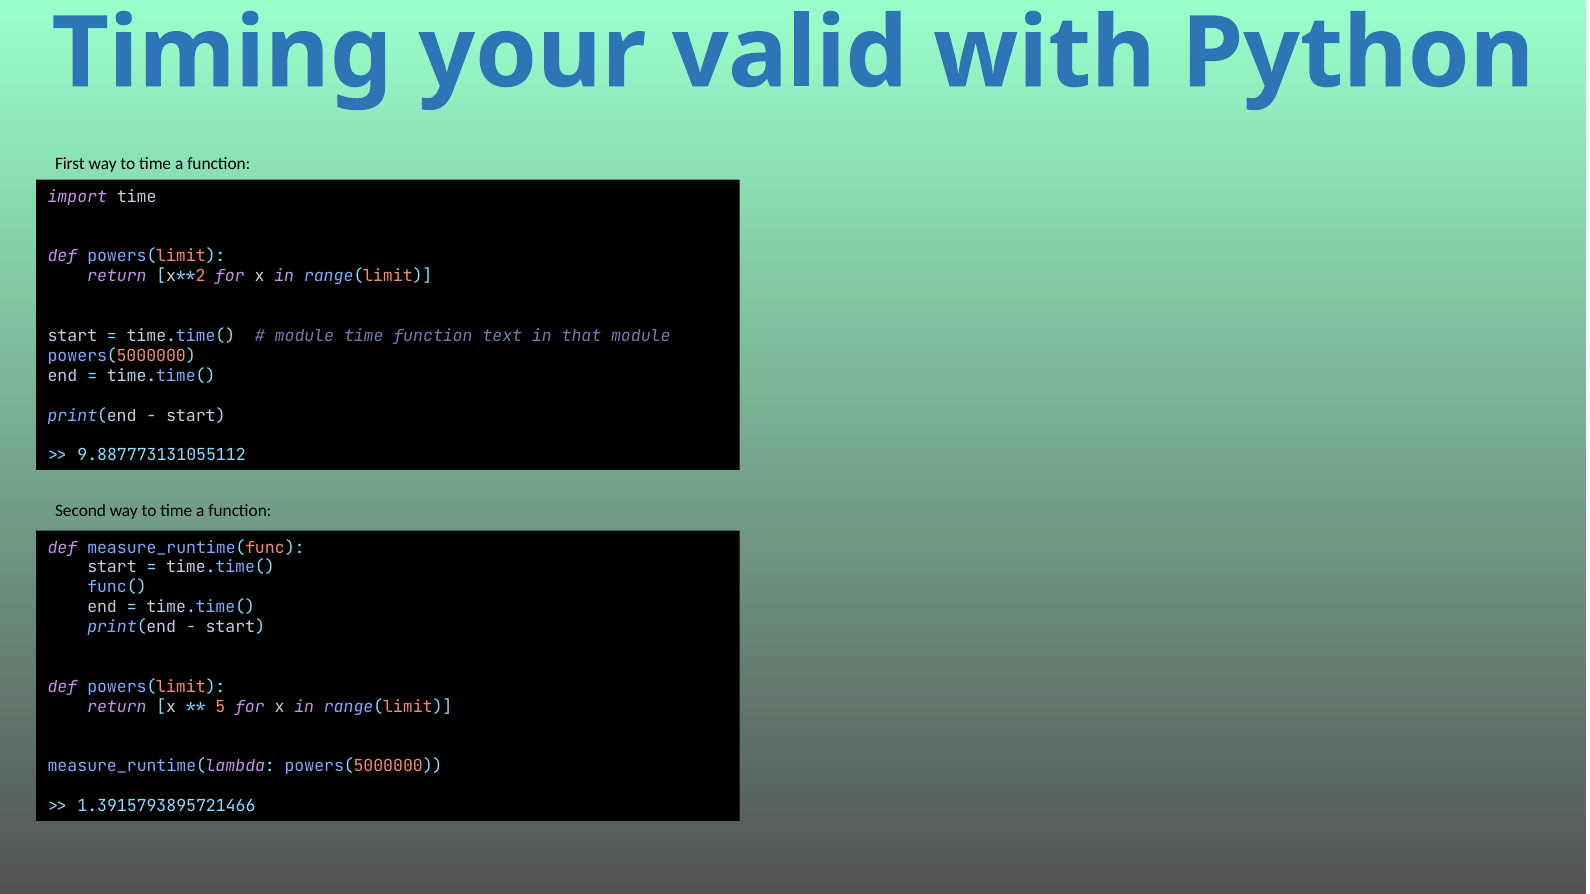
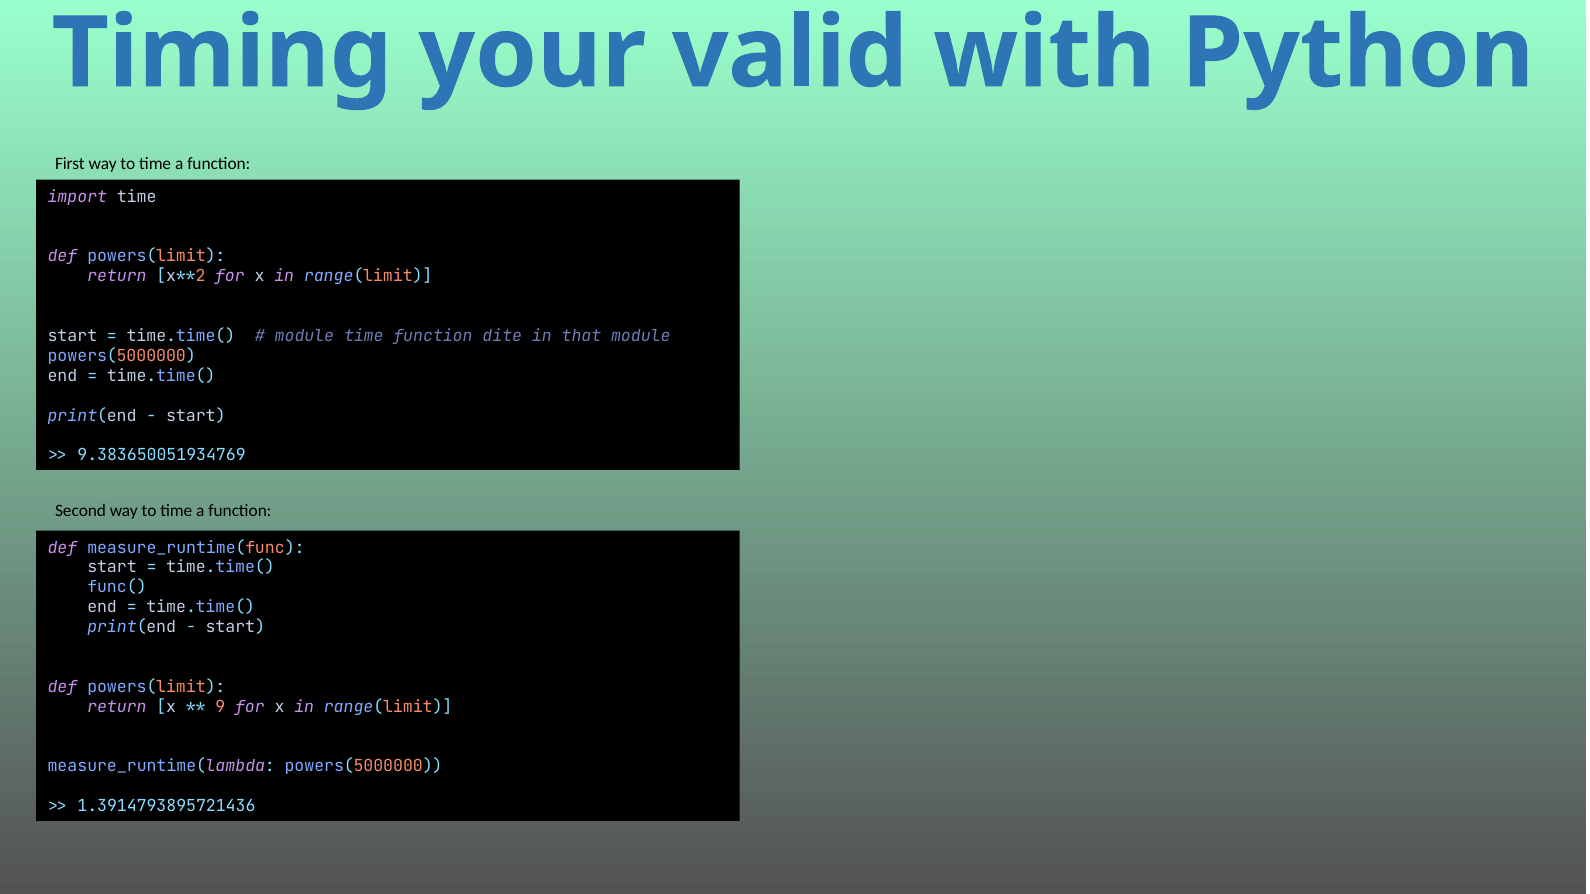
text: text -> dite
9.887773131055112: 9.887773131055112 -> 9.383650051934769
5: 5 -> 9
1.3915793895721466: 1.3915793895721466 -> 1.3914793895721436
